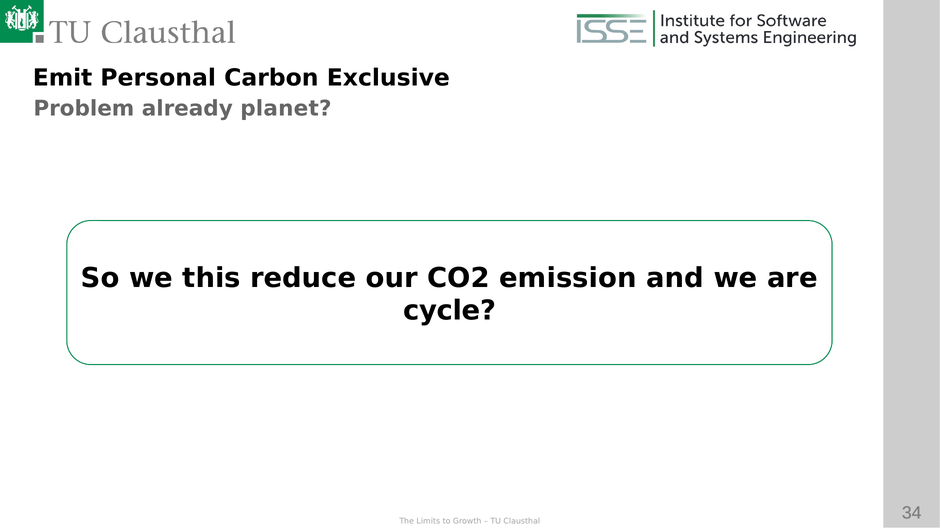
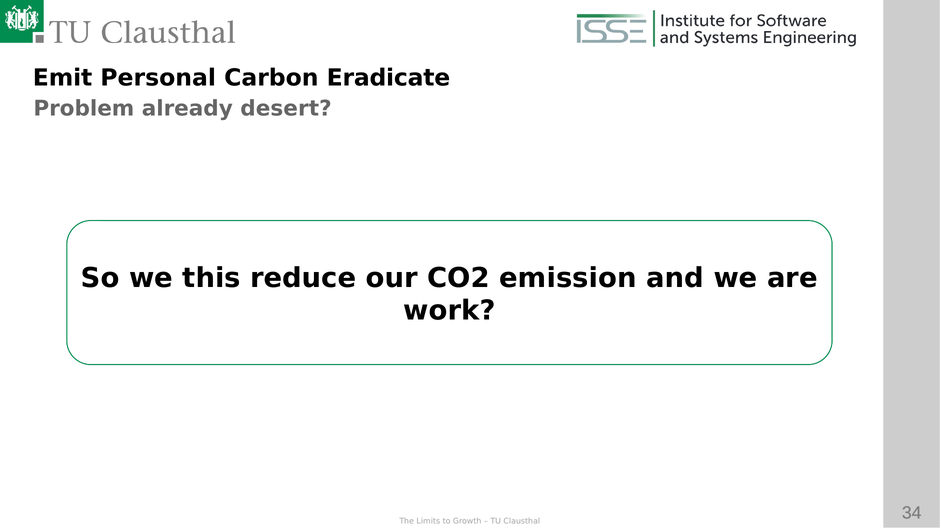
Exclusive: Exclusive -> Eradicate
planet: planet -> desert
cycle: cycle -> work
